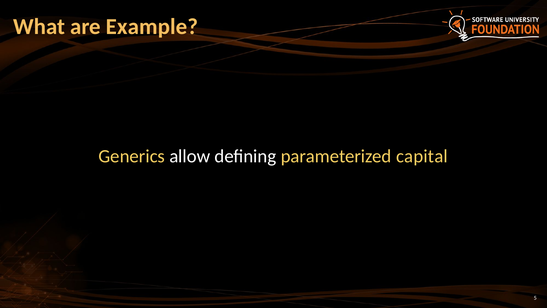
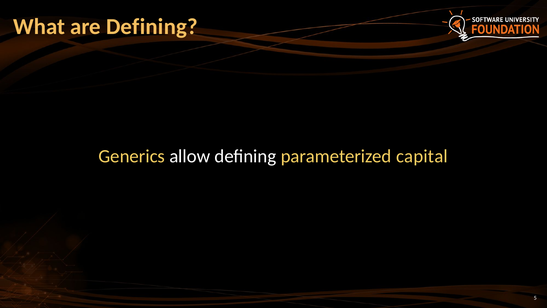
are Example: Example -> Defining
